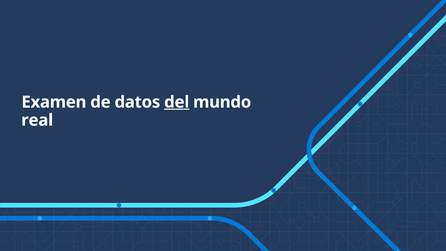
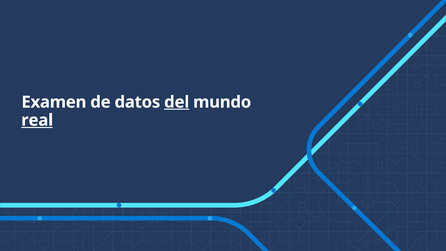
real underline: none -> present
